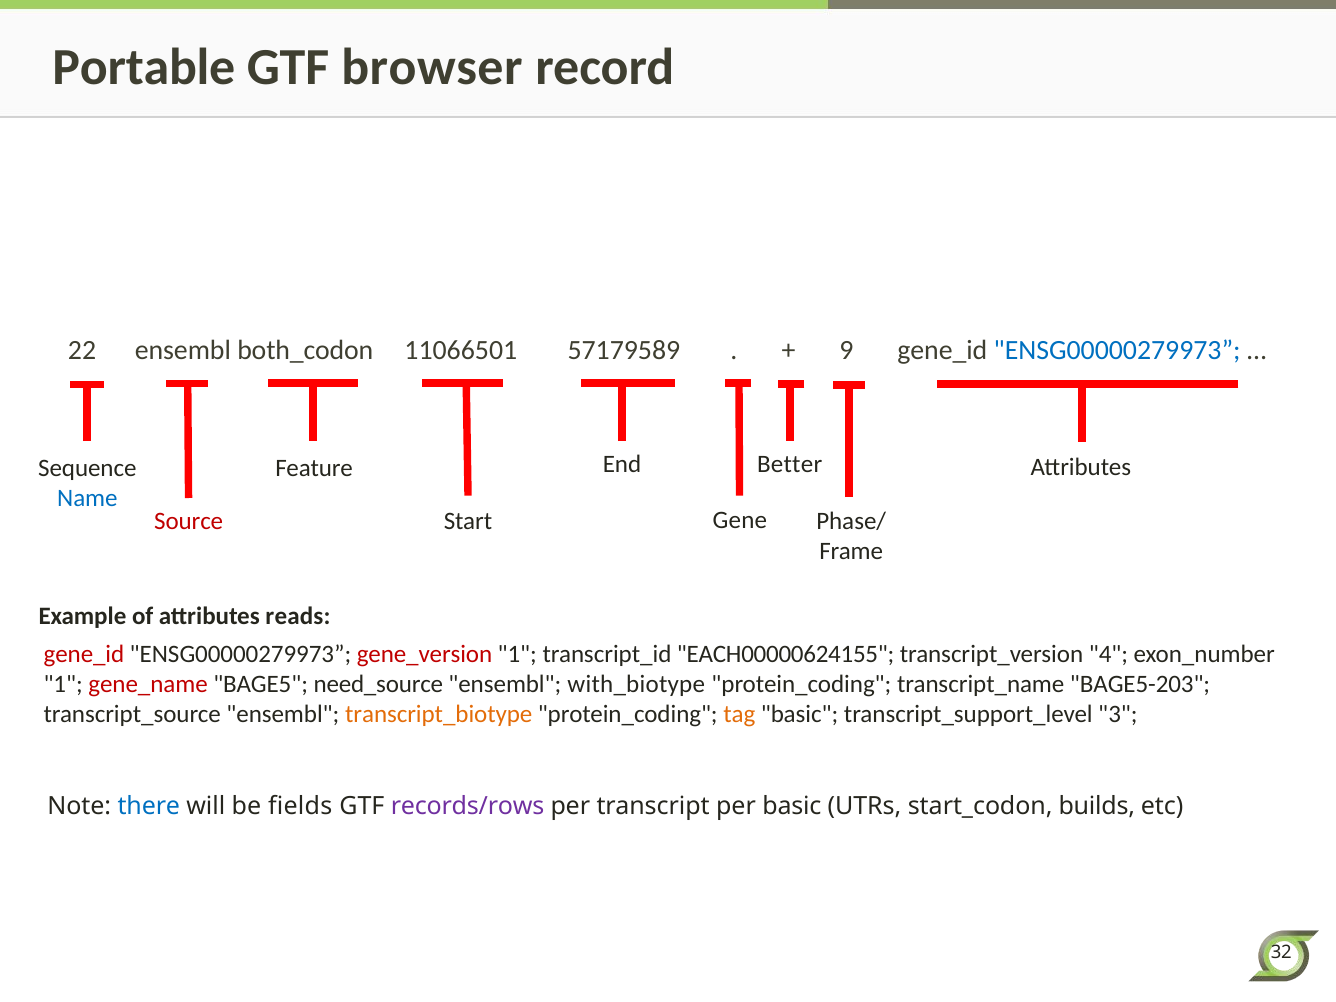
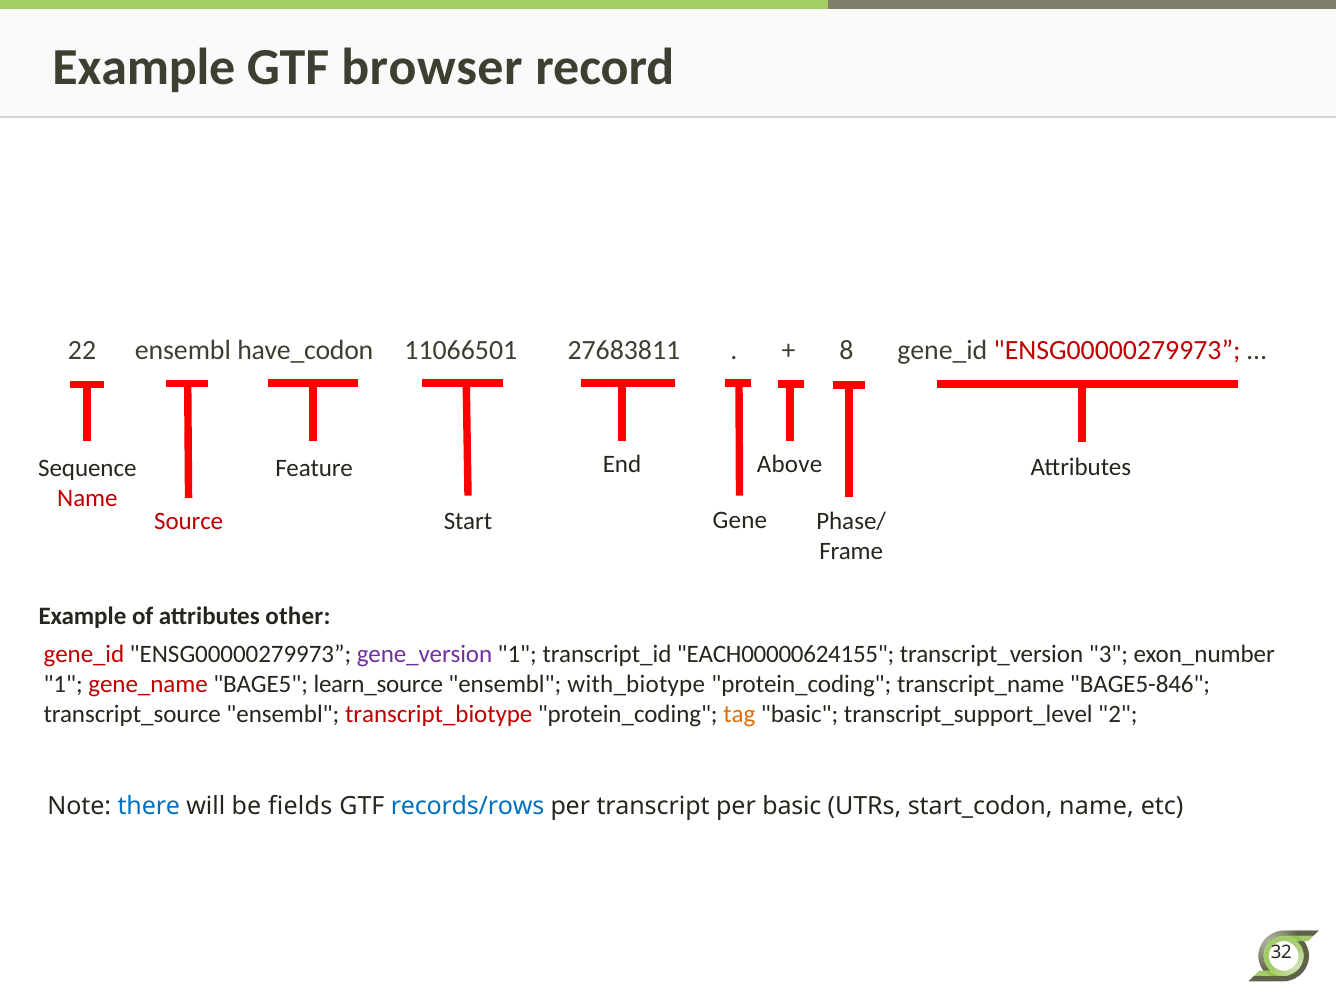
Portable at (144, 67): Portable -> Example
both_codon: both_codon -> have_codon
57179589: 57179589 -> 27683811
9: 9 -> 8
ENSG00000279973 at (1117, 351) colour: blue -> red
Better: Better -> Above
Name at (87, 498) colour: blue -> red
reads: reads -> other
gene_version colour: red -> purple
4: 4 -> 3
need_source: need_source -> learn_source
BAGE5-203: BAGE5-203 -> BAGE5-846
transcript_biotype colour: orange -> red
3: 3 -> 2
records/rows colour: purple -> blue
start_codon builds: builds -> name
